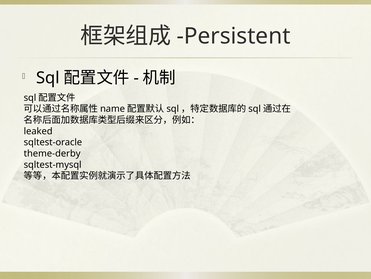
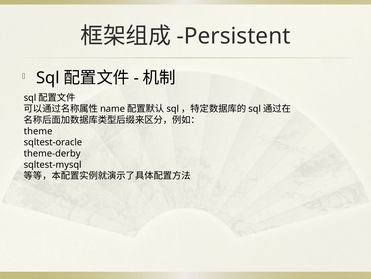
leaked: leaked -> theme
